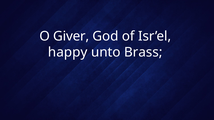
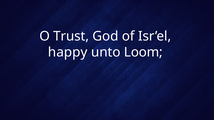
Giver: Giver -> Trust
Brass: Brass -> Loom
